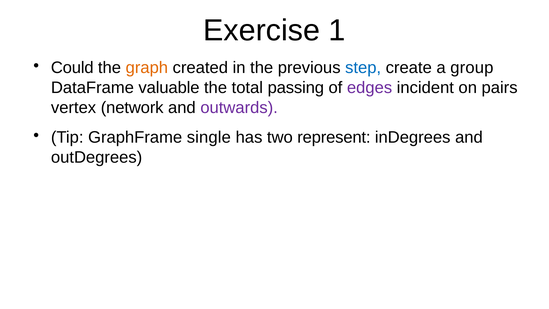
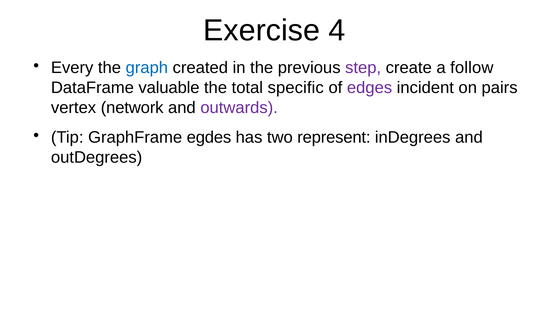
1: 1 -> 4
Could: Could -> Every
graph colour: orange -> blue
step colour: blue -> purple
group: group -> follow
passing: passing -> specific
single: single -> egdes
